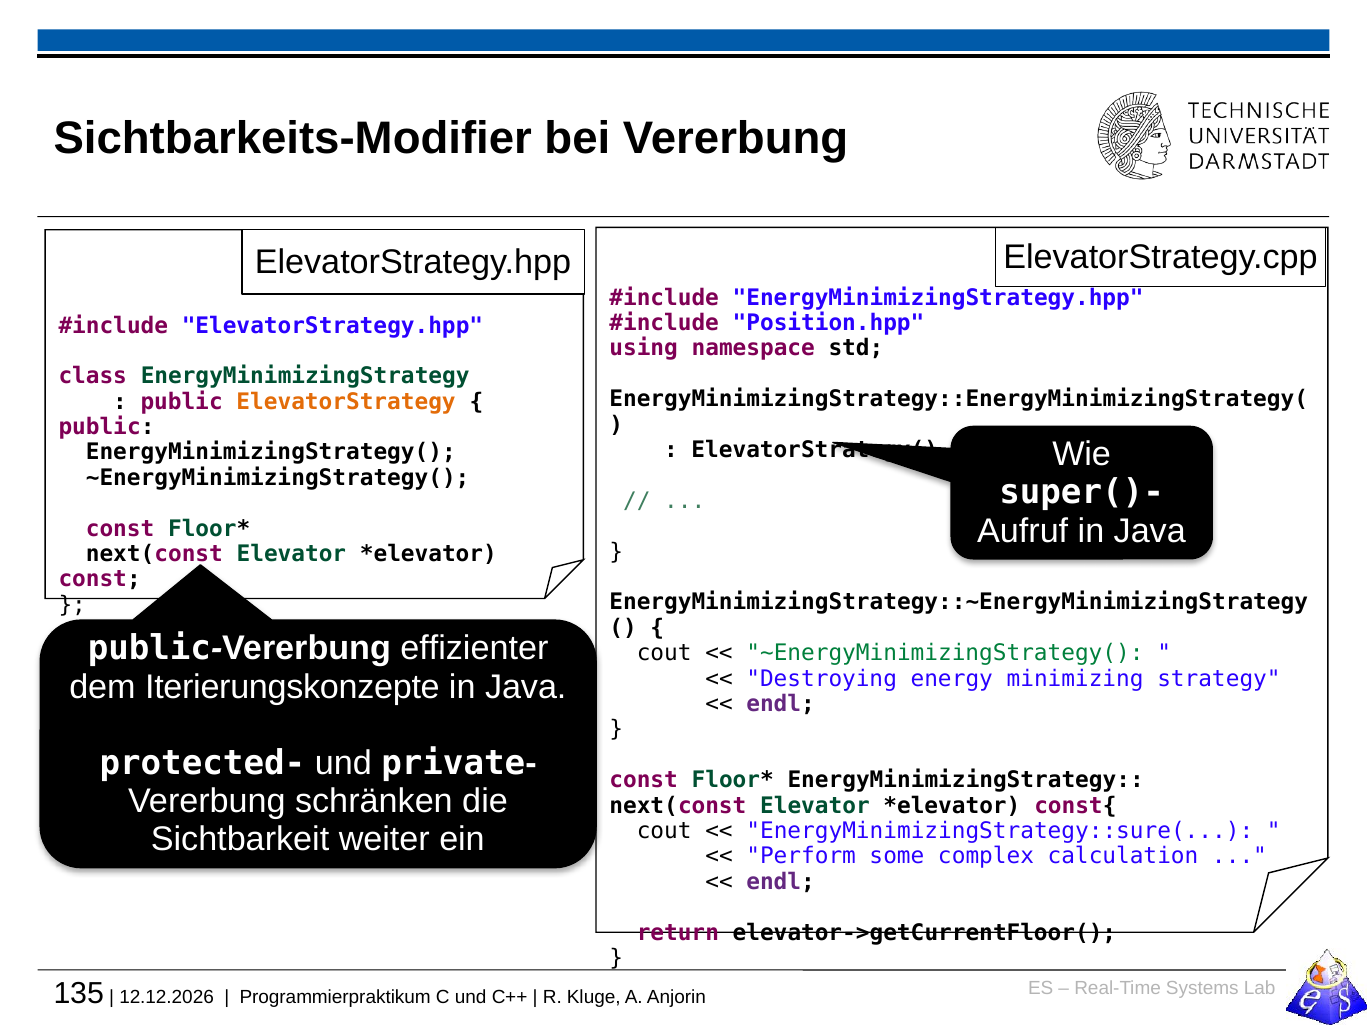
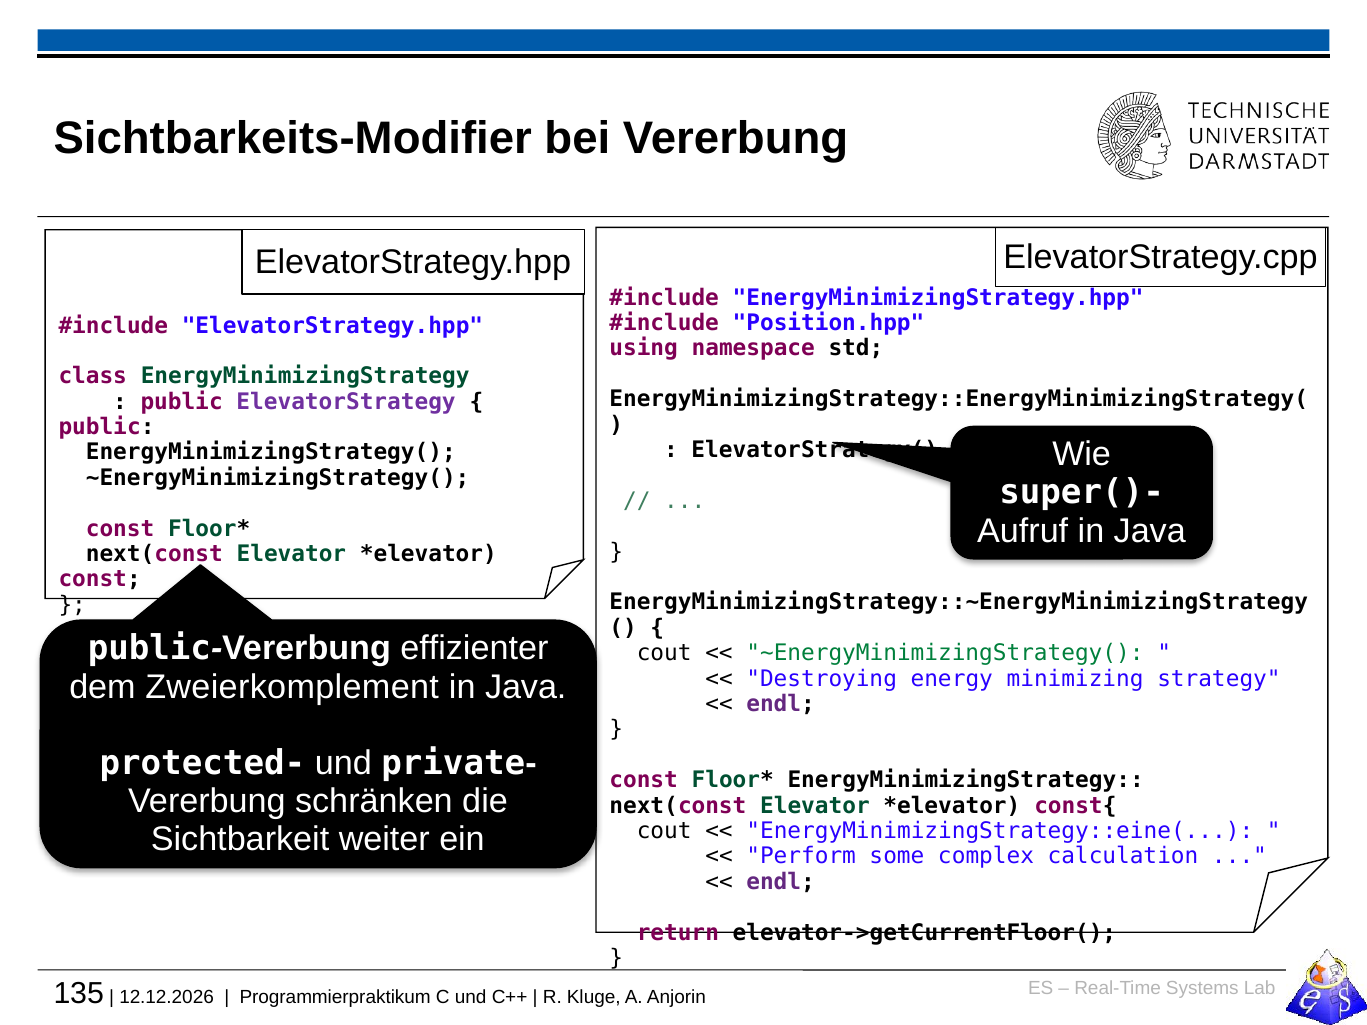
ElevatorStrategy colour: orange -> purple
Iterierungskonzepte: Iterierungskonzepte -> Zweierkomplement
EnergyMinimizingStrategy::sure(: EnergyMinimizingStrategy::sure( -> EnergyMinimizingStrategy::eine(
